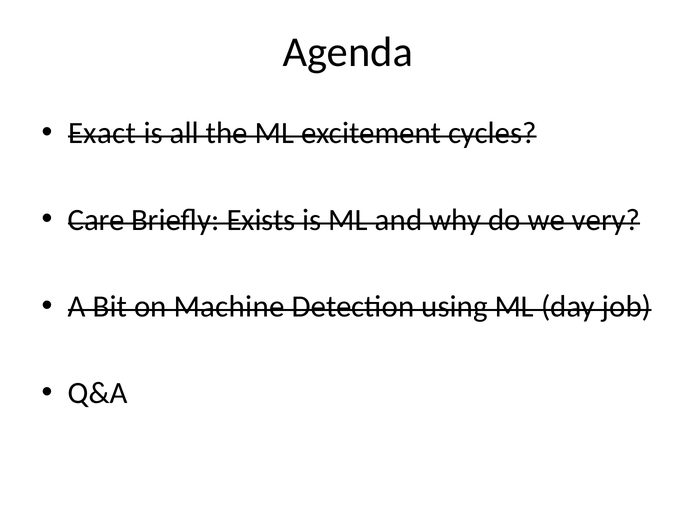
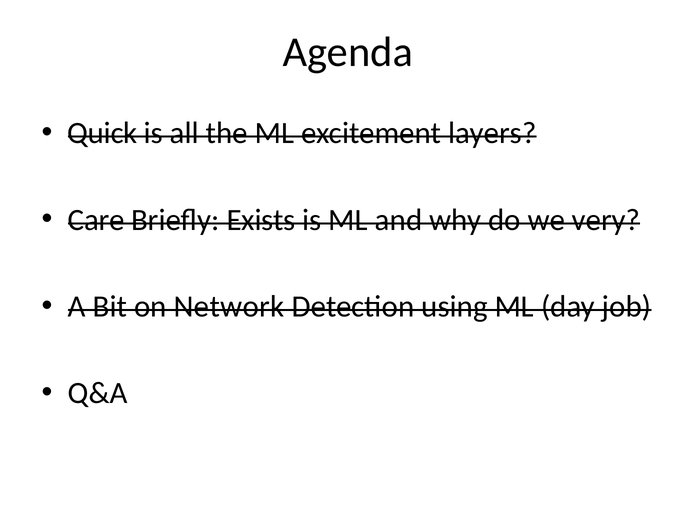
Exact: Exact -> Quick
cycles: cycles -> layers
Machine: Machine -> Network
